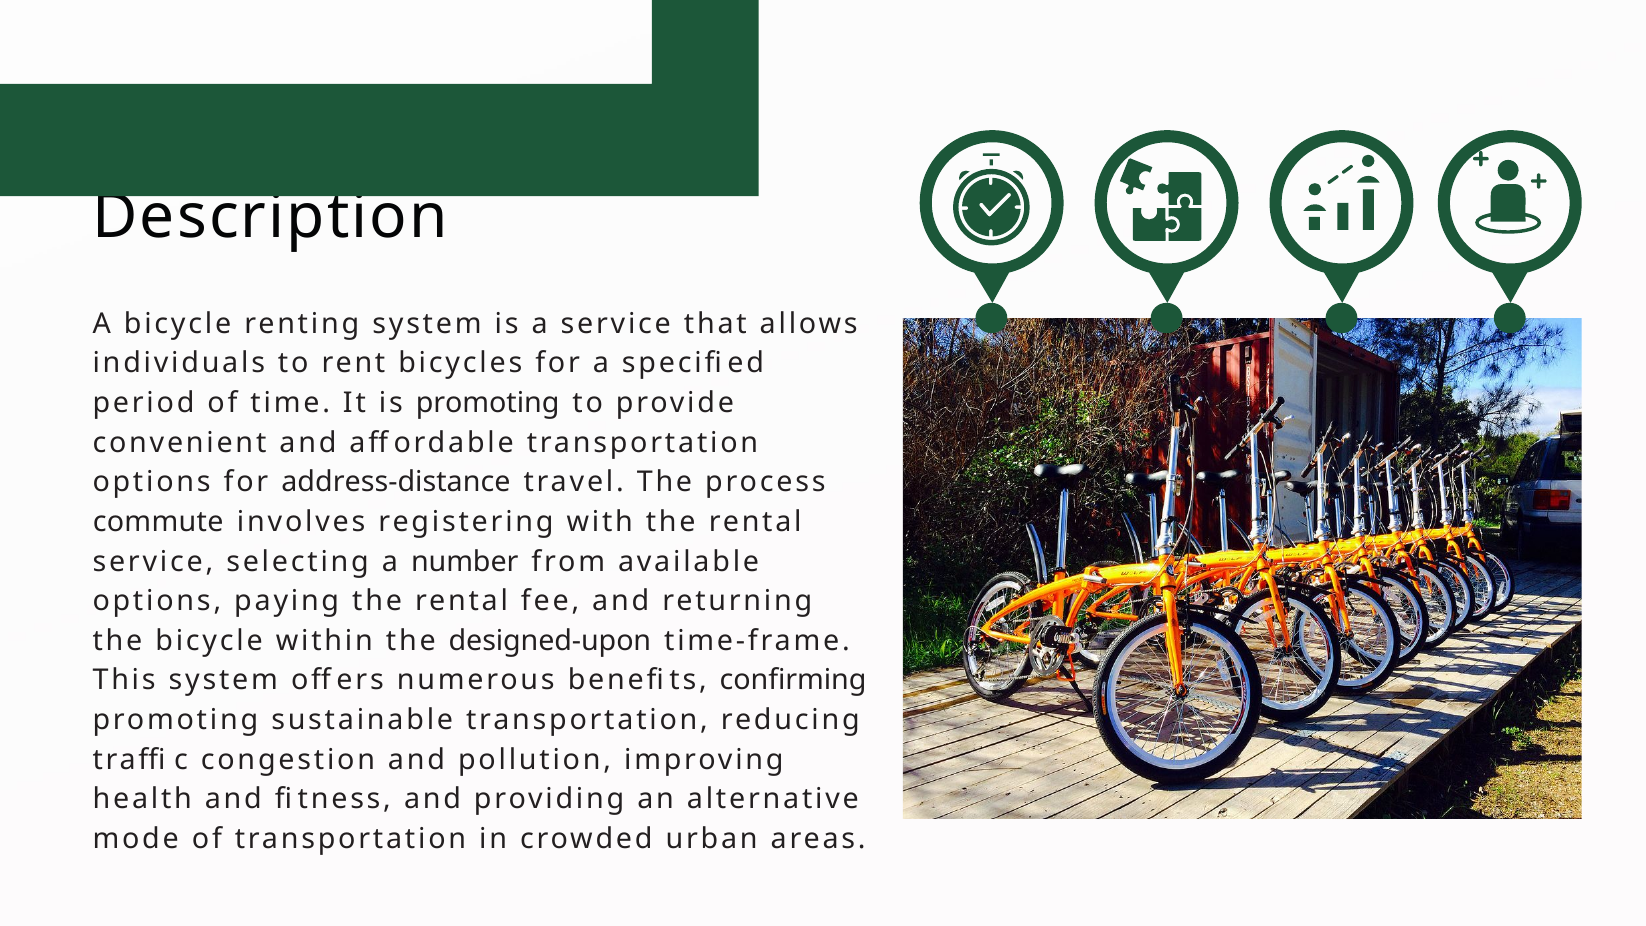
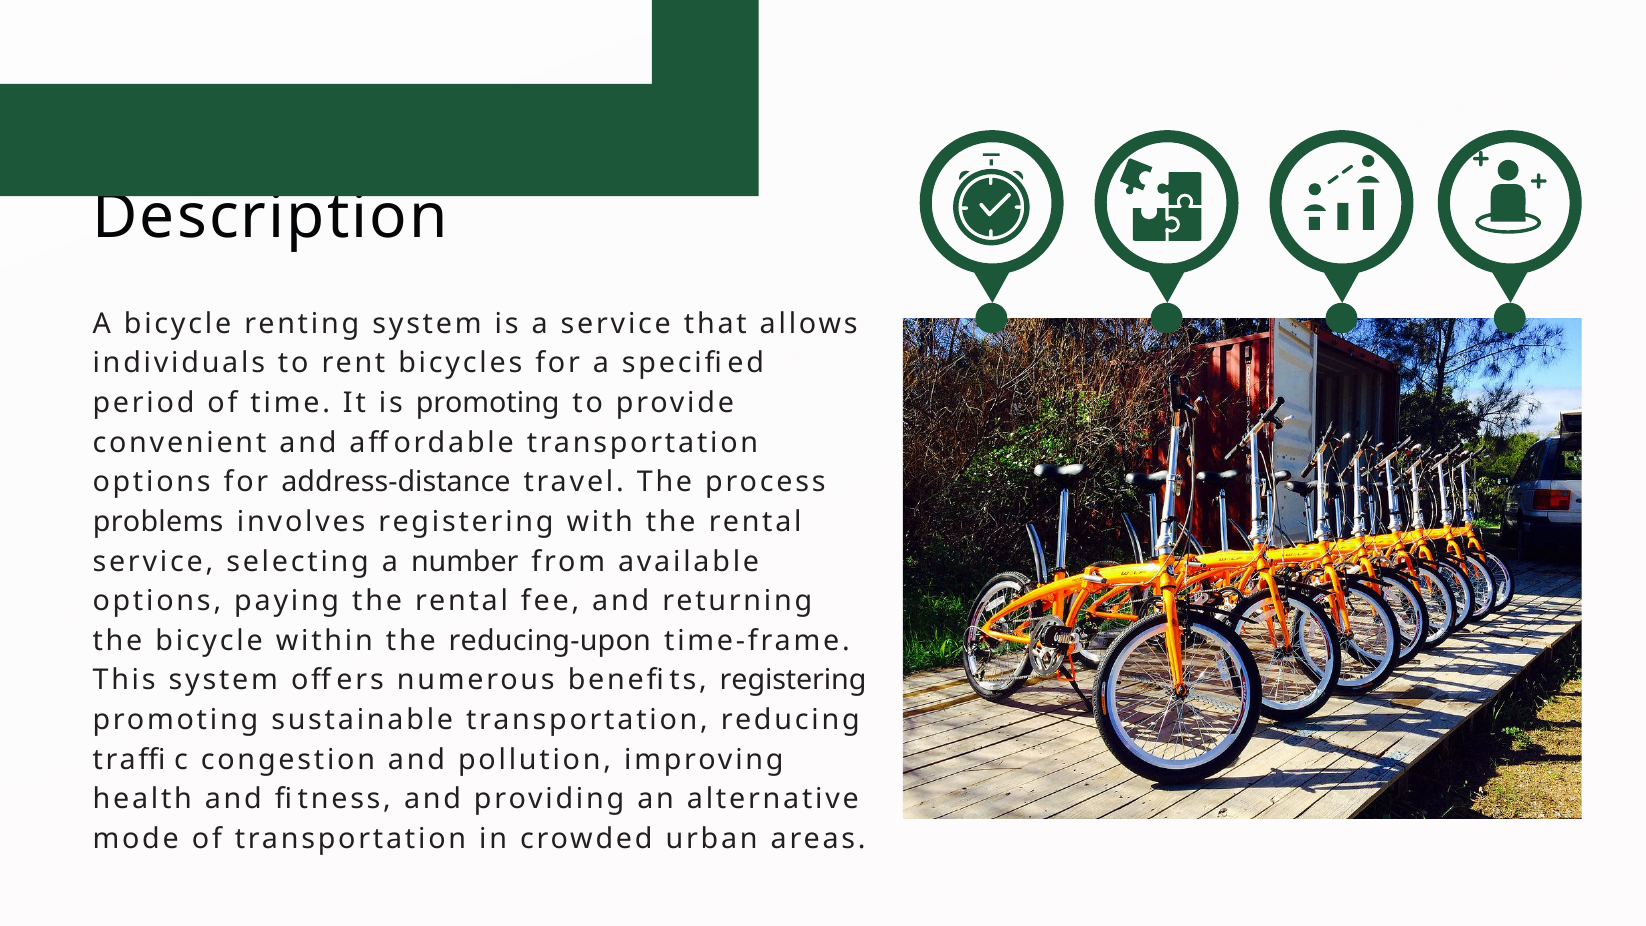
commute: commute -> problems
designed-upon: designed-upon -> reducing-upon
benefits confirming: confirming -> registering
